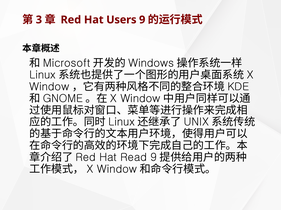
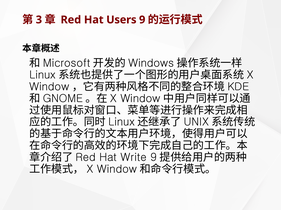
Read: Read -> Write
